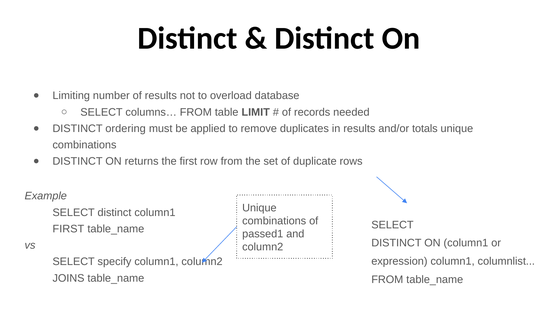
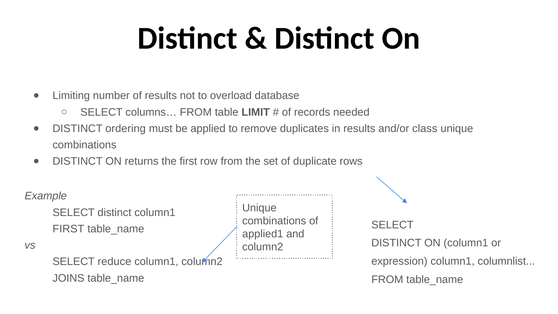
totals: totals -> class
passed1: passed1 -> applied1
specify: specify -> reduce
